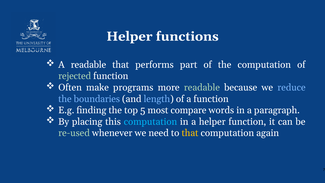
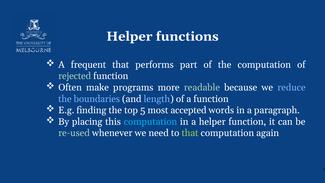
A readable: readable -> frequent
compare: compare -> accepted
that at (190, 133) colour: yellow -> light green
